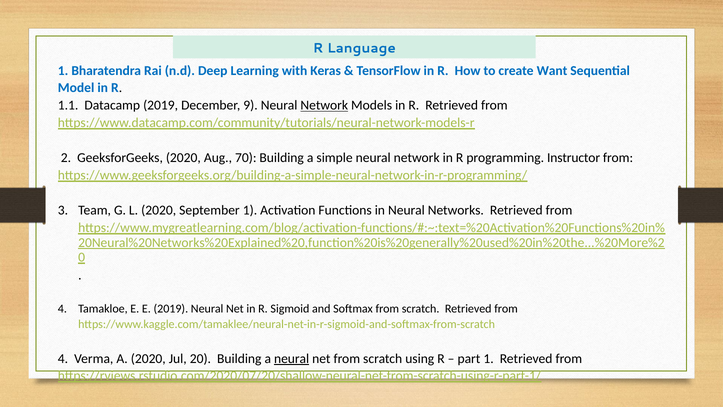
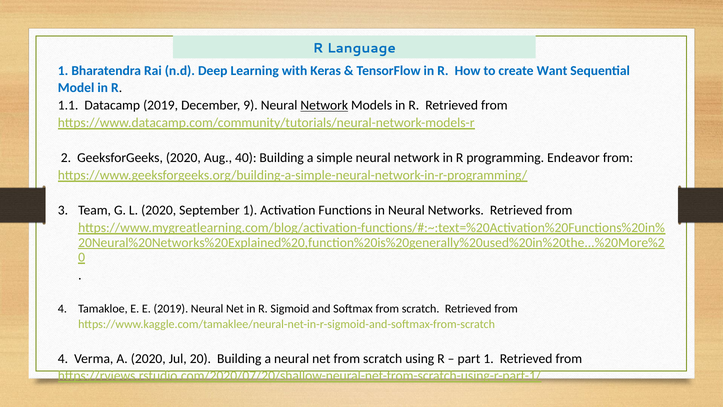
70: 70 -> 40
Instructor: Instructor -> Endeavor
neural at (292, 358) underline: present -> none
